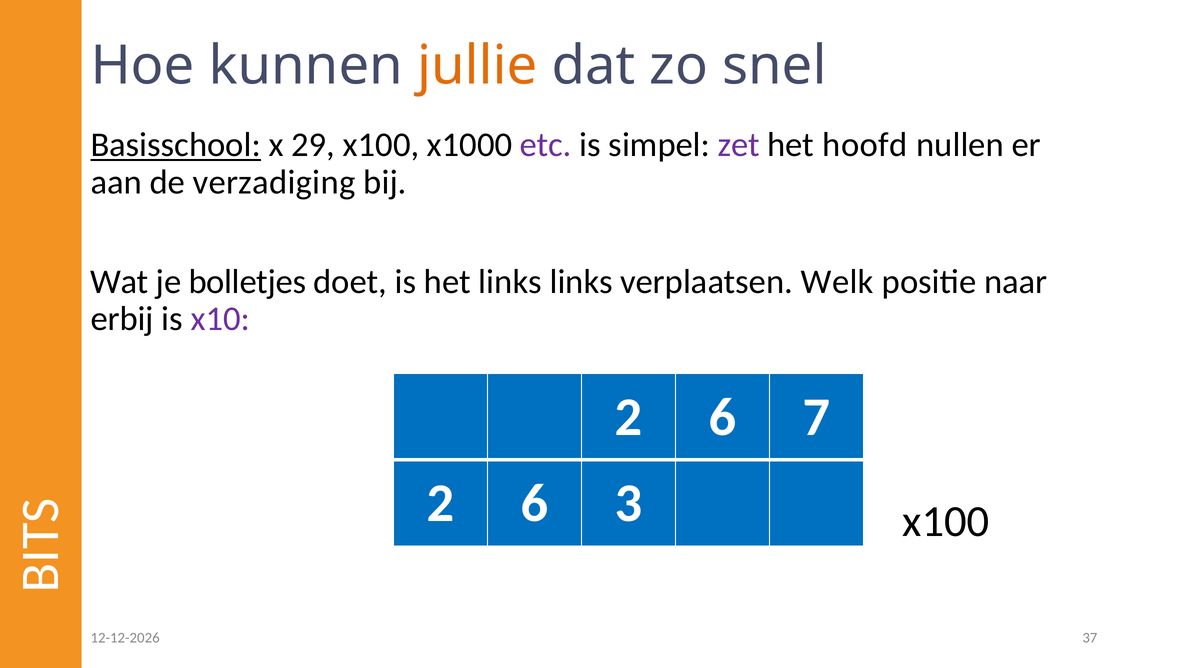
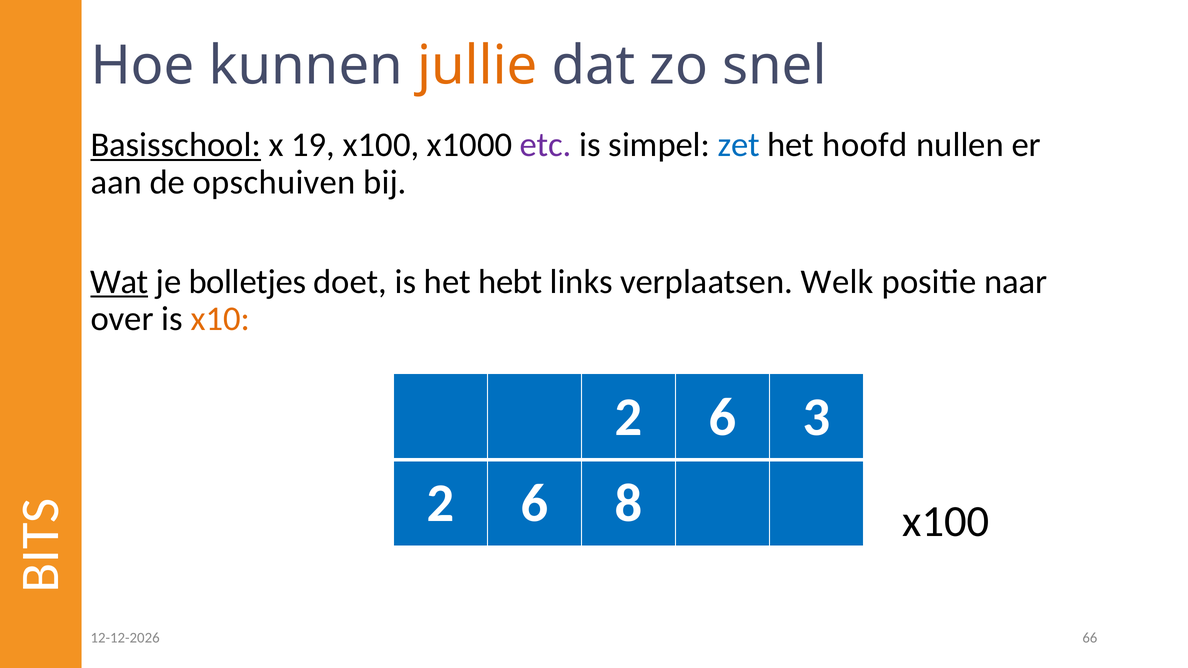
29: 29 -> 19
zet colour: purple -> blue
verzadiging: verzadiging -> opschuiven
Wat underline: none -> present
het links: links -> hebt
erbij: erbij -> over
x10 colour: purple -> orange
7: 7 -> 3
3: 3 -> 8
37: 37 -> 66
